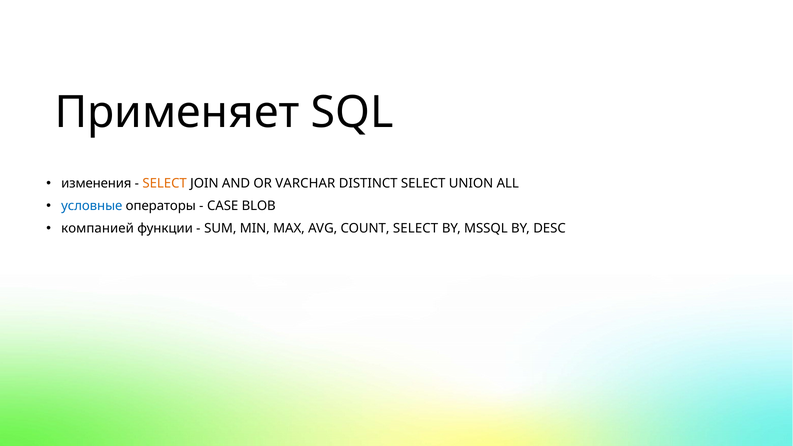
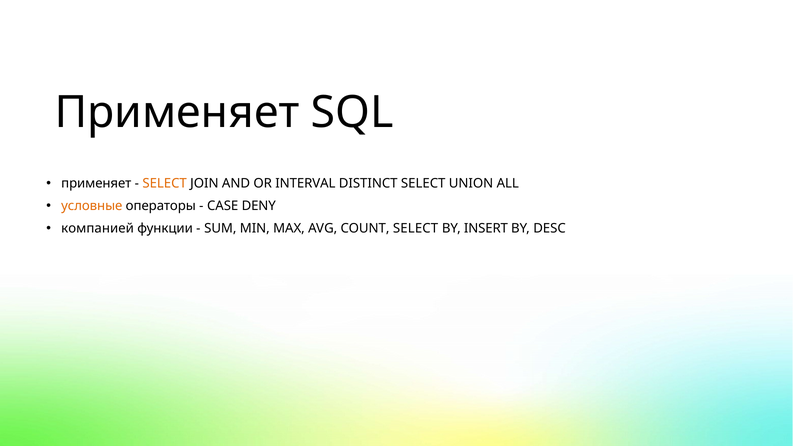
изменения at (96, 183): изменения -> применяет
VARCHAR: VARCHAR -> INTERVAL
условные colour: blue -> orange
BLOB: BLOB -> DENY
MSSQL: MSSQL -> INSERT
